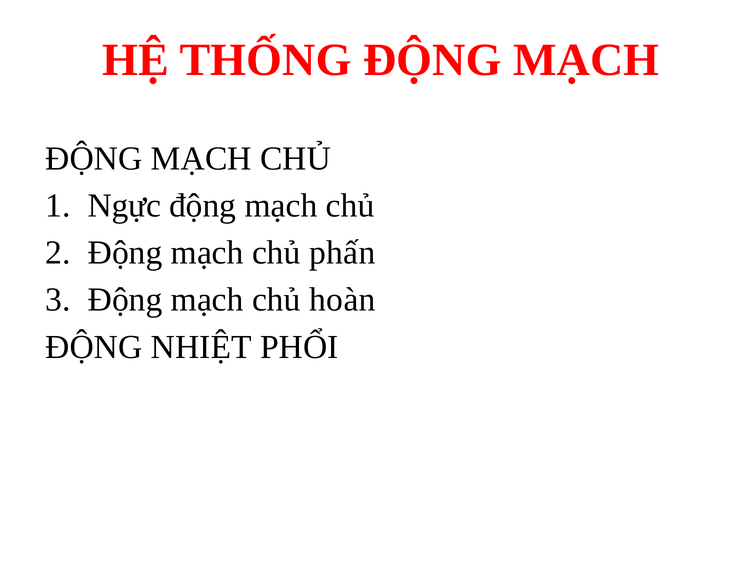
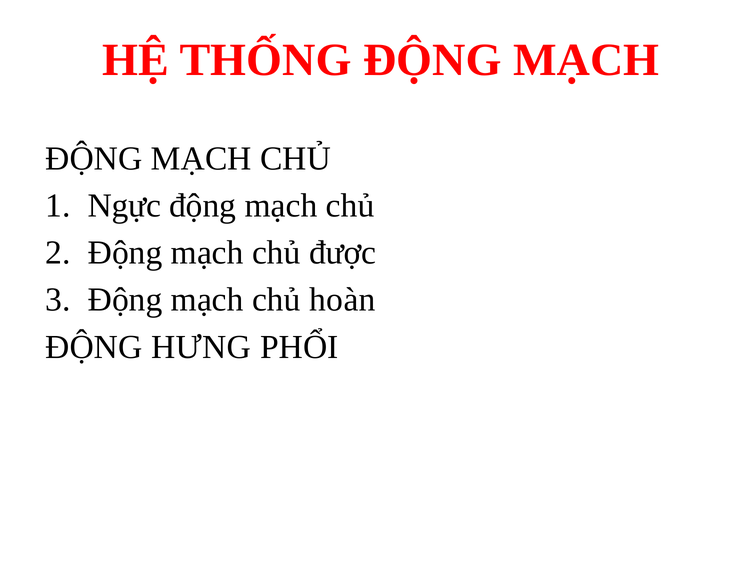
phấn: phấn -> được
NHIỆT: NHIỆT -> HƯNG
